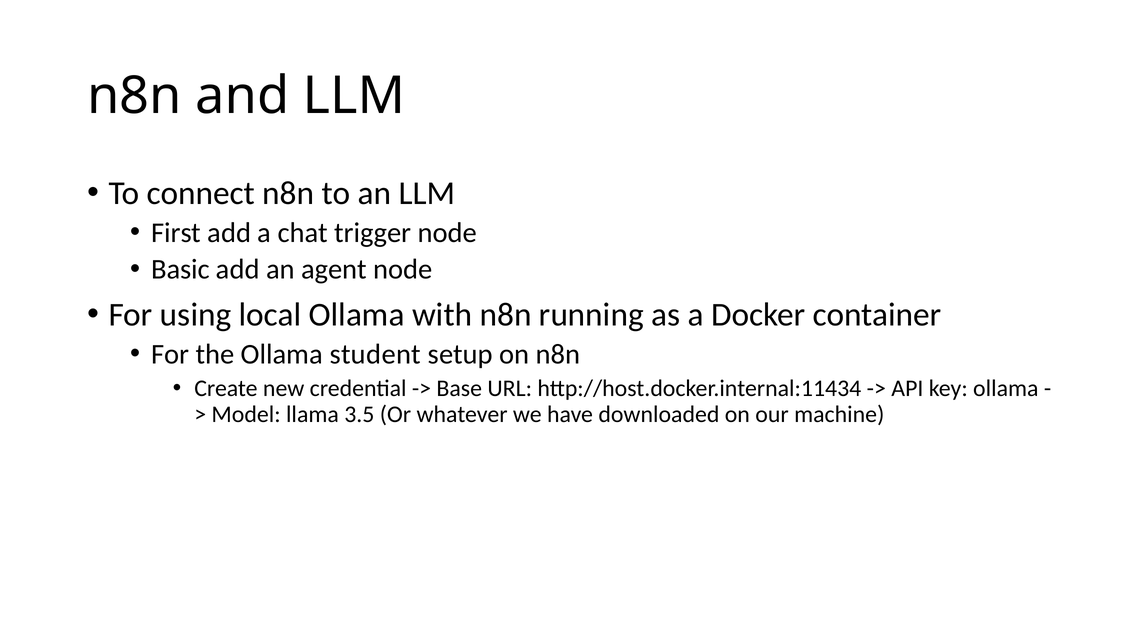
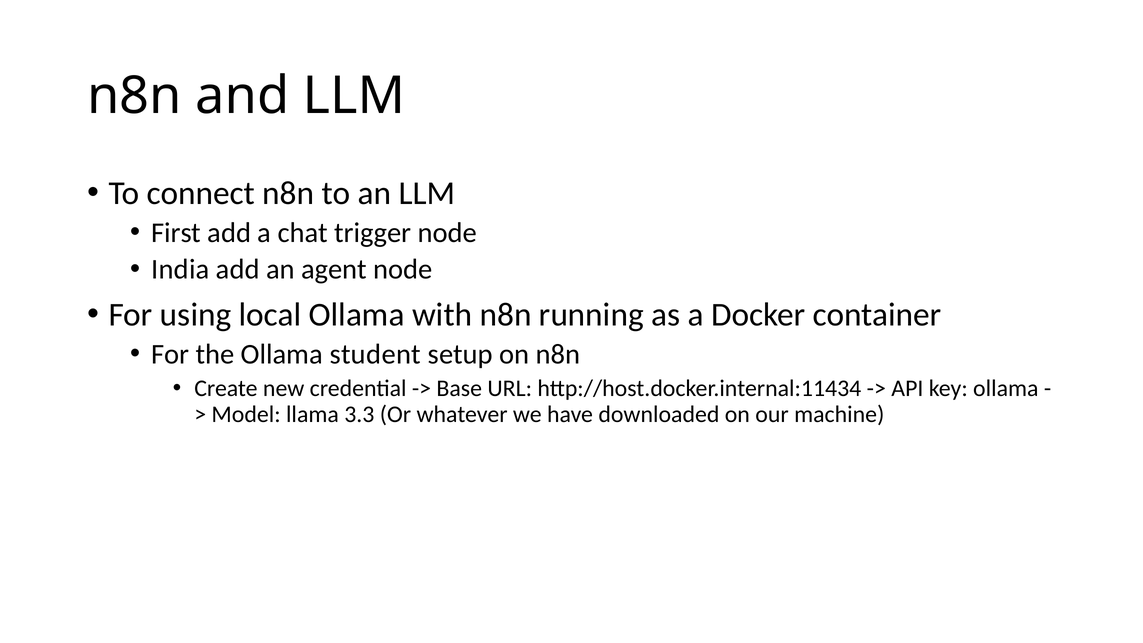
Basic: Basic -> India
3.5: 3.5 -> 3.3
